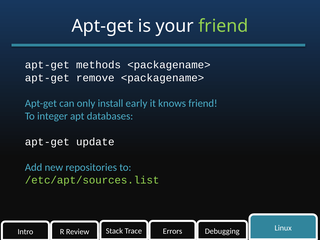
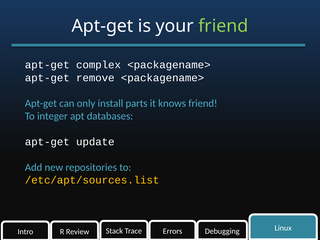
methods: methods -> complex
early: early -> parts
/etc/apt/sources.list colour: light green -> yellow
